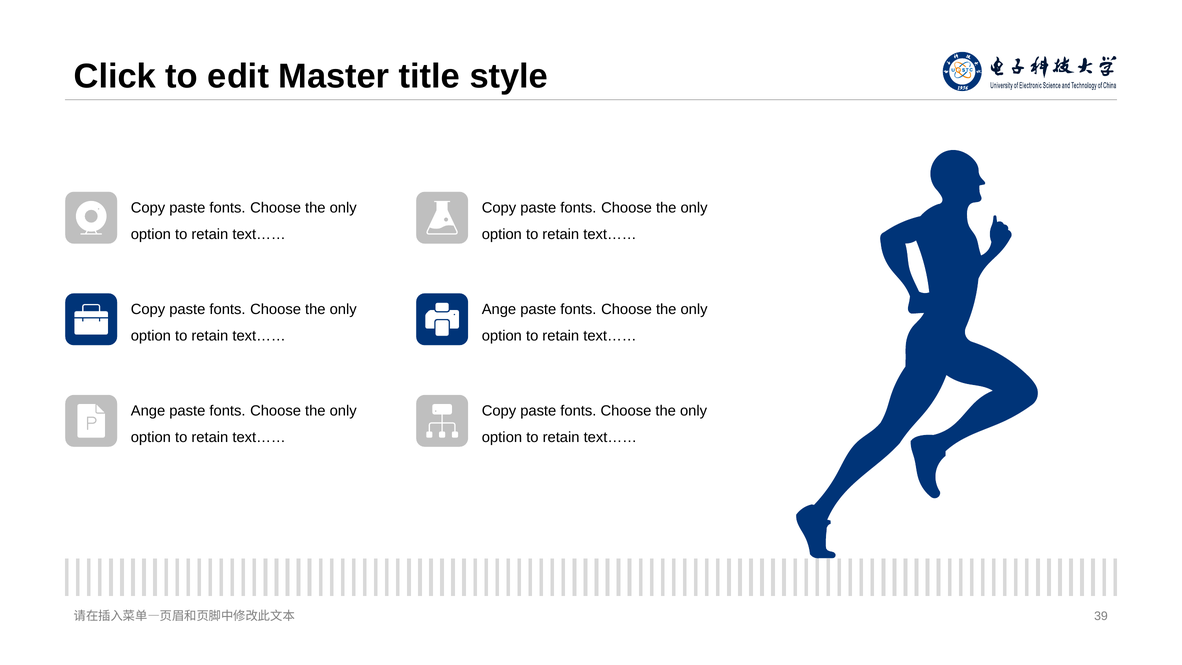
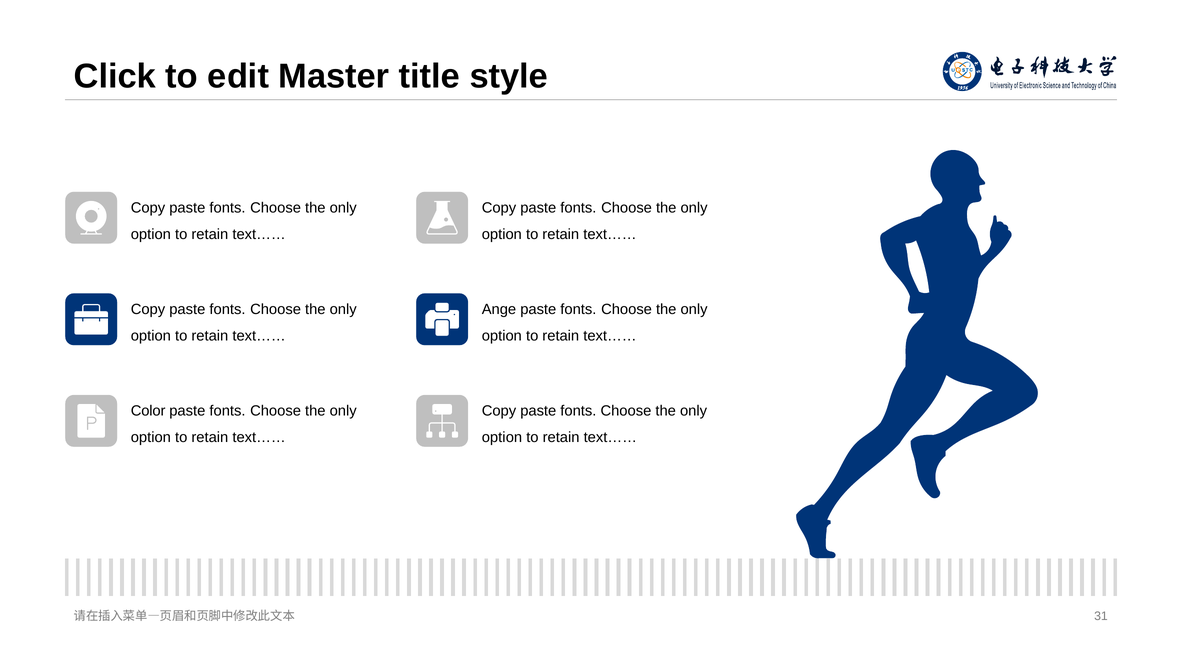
Ange at (148, 411): Ange -> Color
39: 39 -> 31
